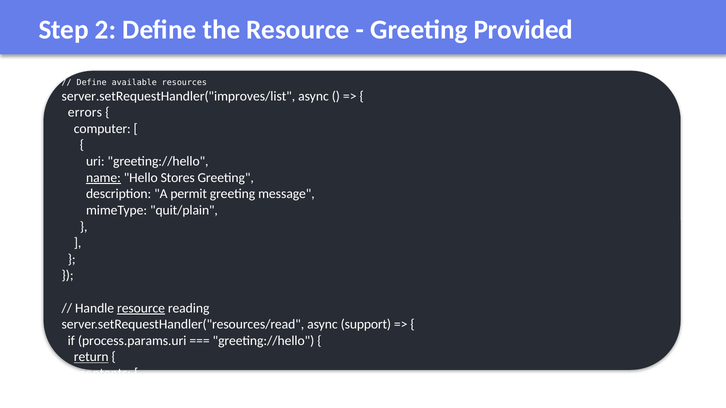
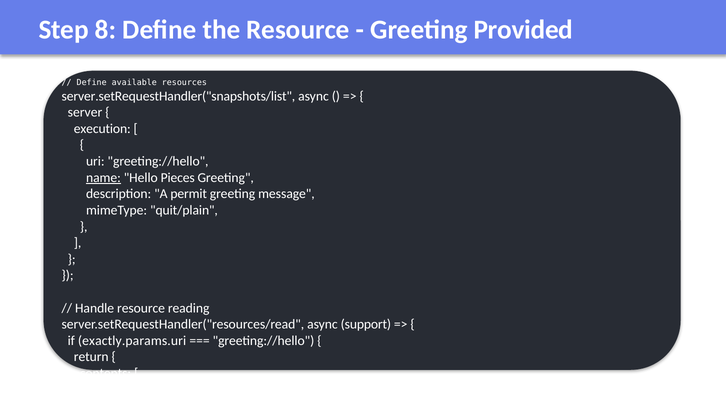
2: 2 -> 8
server.setRequestHandler("improves/list: server.setRequestHandler("improves/list -> server.setRequestHandler("snapshots/list
errors at (85, 112): errors -> server
computer: computer -> execution
Stores: Stores -> Pieces
resource at (141, 308) underline: present -> none
process.params.uri: process.params.uri -> exactly.params.uri
return underline: present -> none
